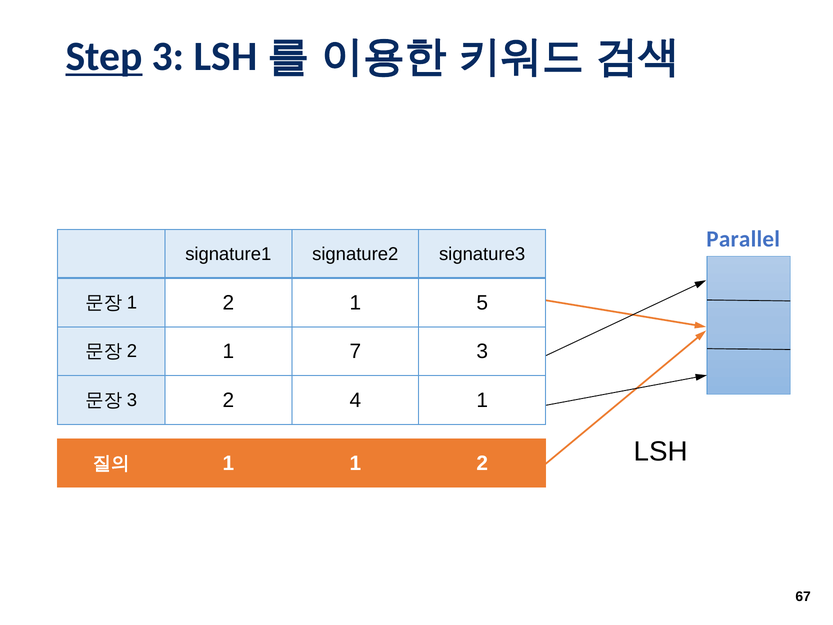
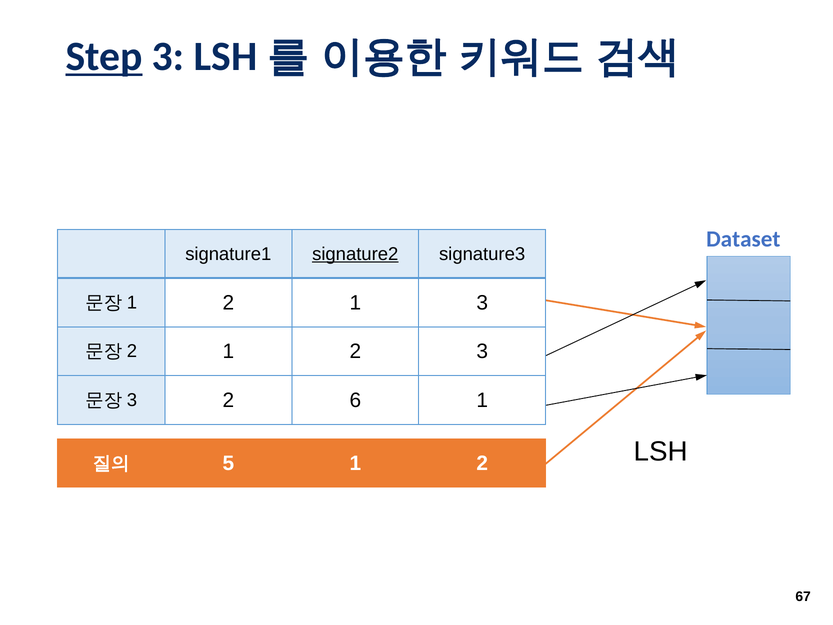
Parallel: Parallel -> Dataset
signature2 underline: none -> present
1 5: 5 -> 3
7 at (355, 351): 7 -> 2
4: 4 -> 6
1 at (228, 463): 1 -> 5
